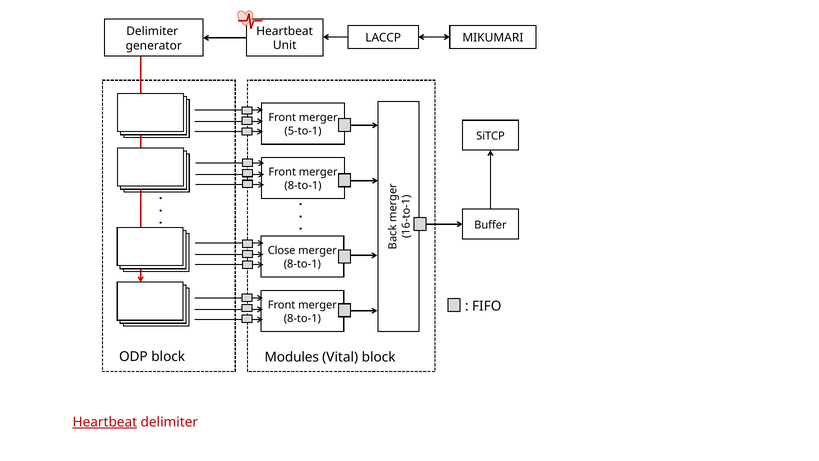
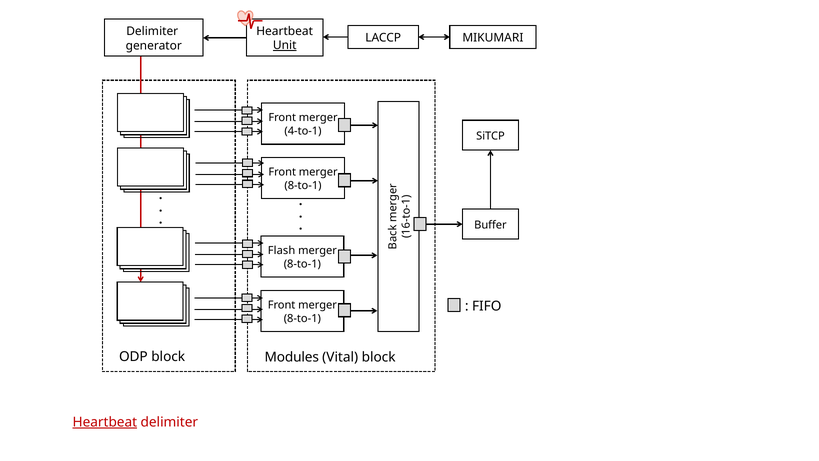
Unit underline: none -> present
5-to-1: 5-to-1 -> 4-to-1
Close: Close -> Flash
